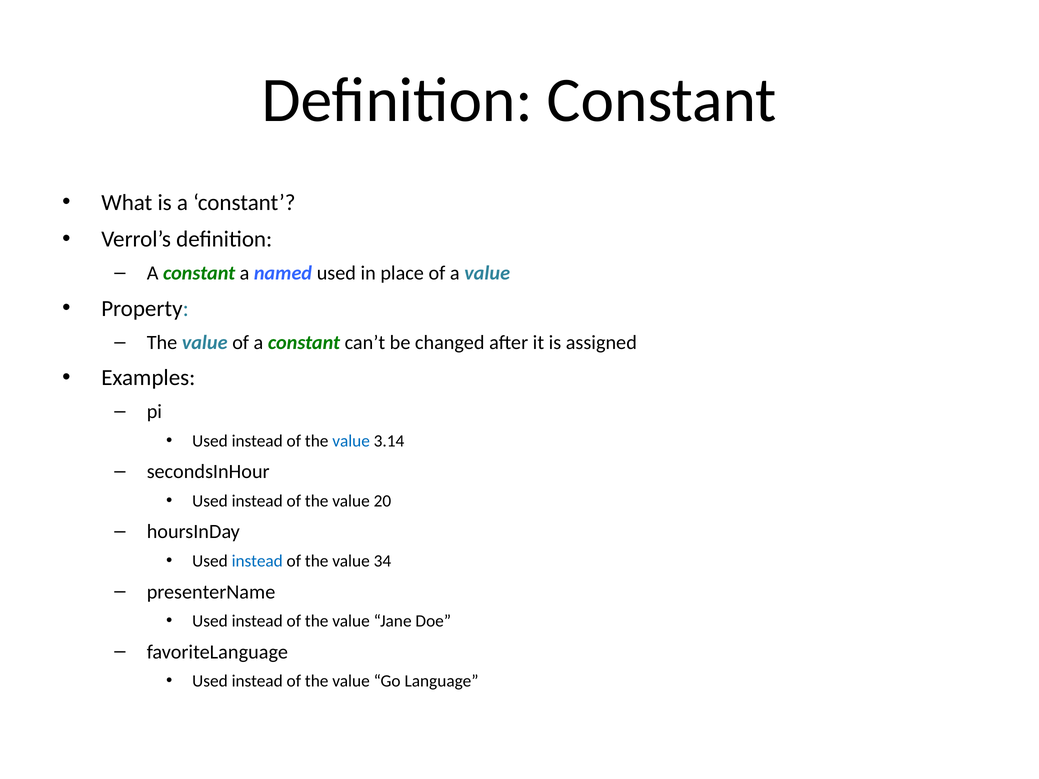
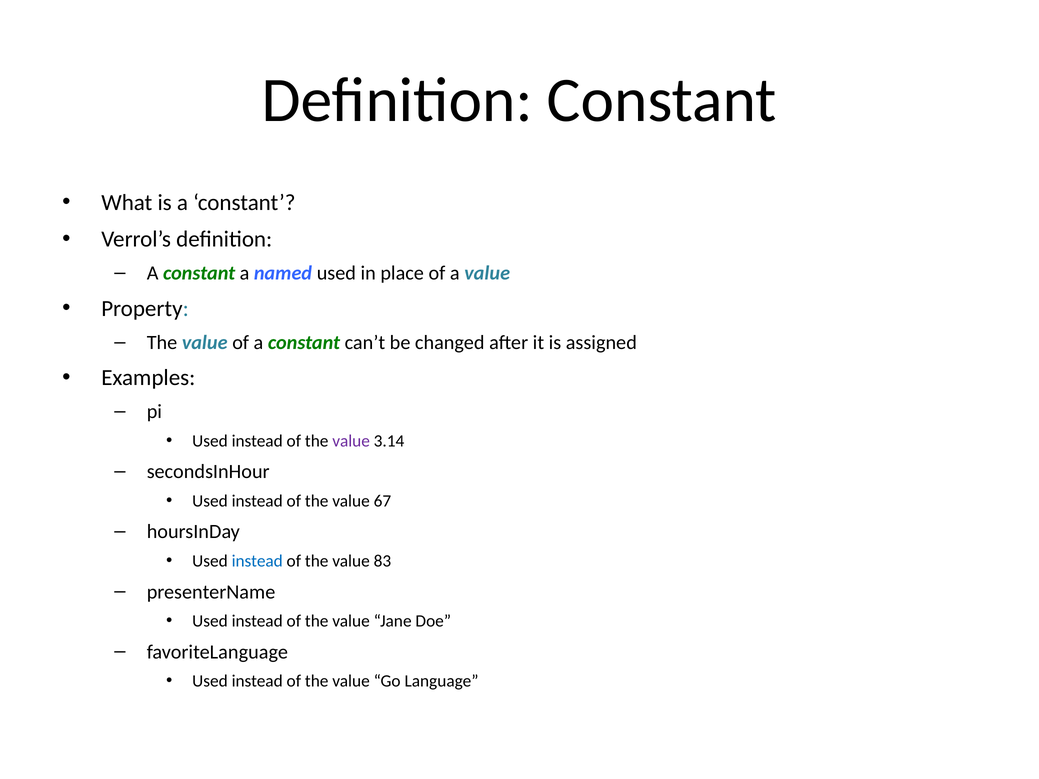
value at (351, 441) colour: blue -> purple
20: 20 -> 67
34: 34 -> 83
